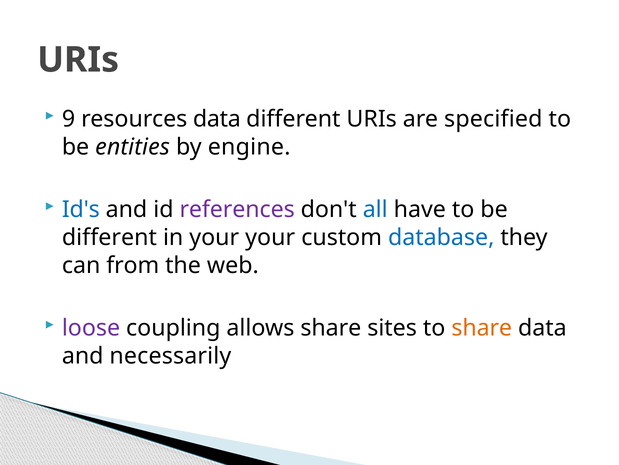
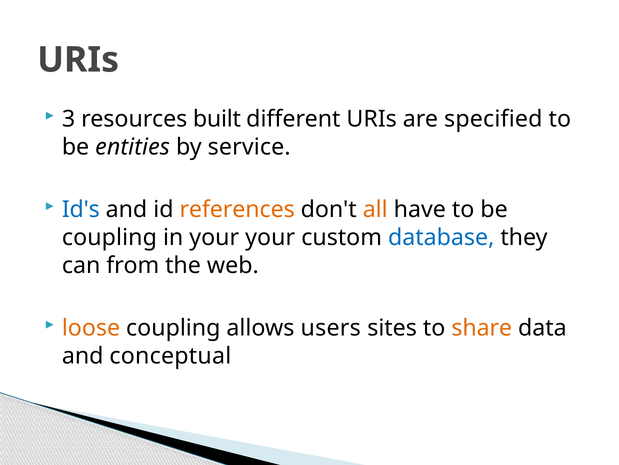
9: 9 -> 3
resources data: data -> built
engine: engine -> service
references colour: purple -> orange
all colour: blue -> orange
different at (109, 237): different -> coupling
loose colour: purple -> orange
allows share: share -> users
necessarily: necessarily -> conceptual
